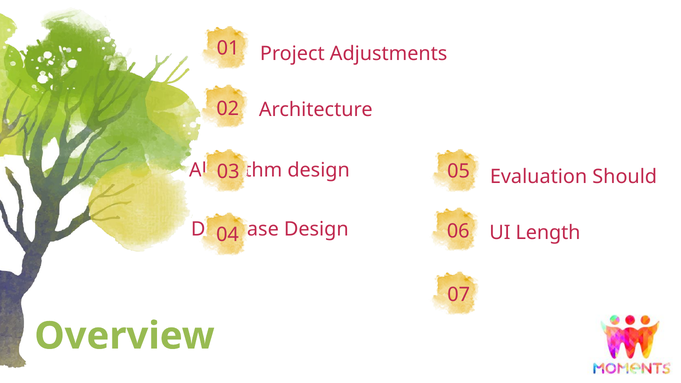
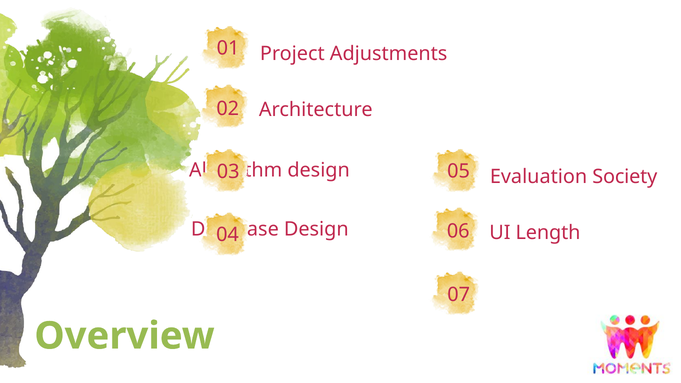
Should: Should -> Society
